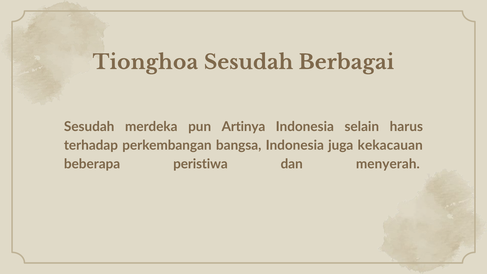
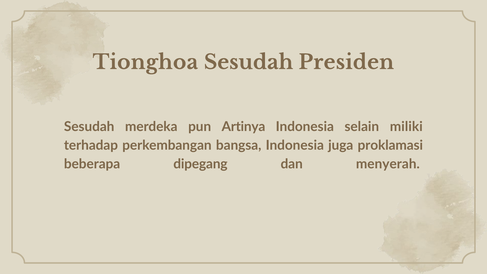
Berbagai: Berbagai -> Presiden
harus: harus -> miliki
kekacauan: kekacauan -> proklamasi
peristiwa: peristiwa -> dipegang
